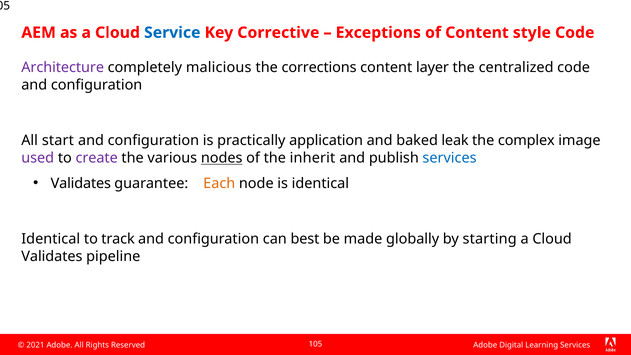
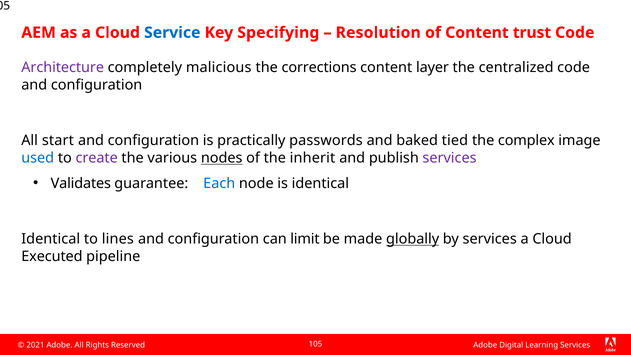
Corrective: Corrective -> Specifying
Exceptions: Exceptions -> Resolution
style: style -> trust
application: application -> passwords
leak: leak -> tied
used colour: purple -> blue
services at (450, 158) colour: blue -> purple
Each colour: orange -> blue
track: track -> lines
best: best -> limit
globally underline: none -> present
by starting: starting -> services
Validates at (52, 256): Validates -> Executed
